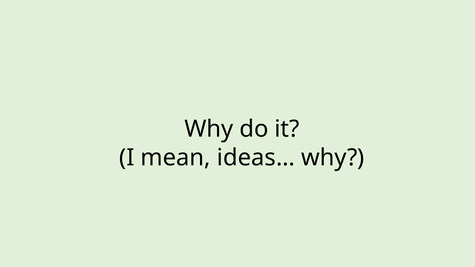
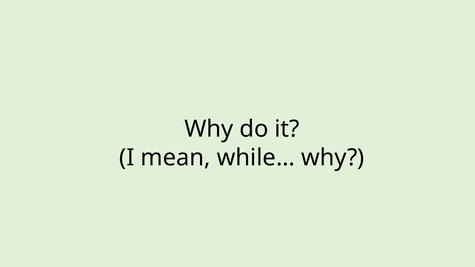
ideas…: ideas… -> while…
